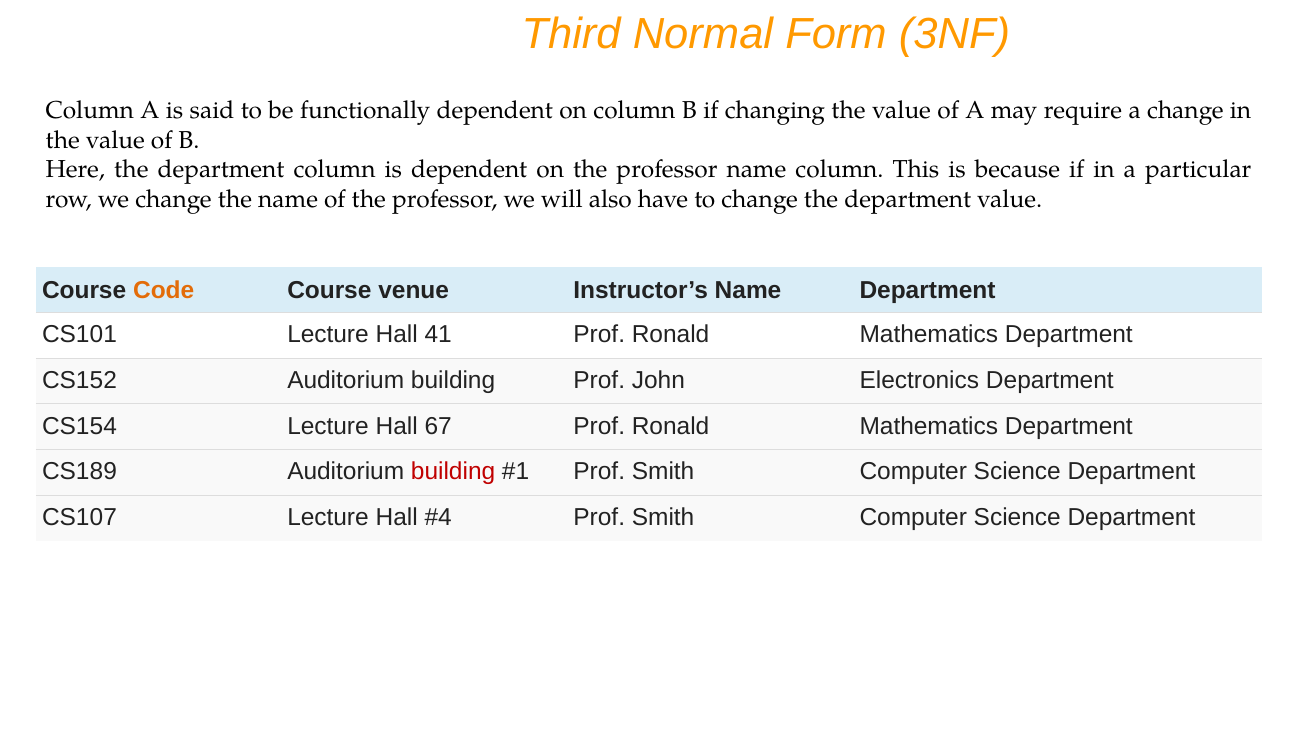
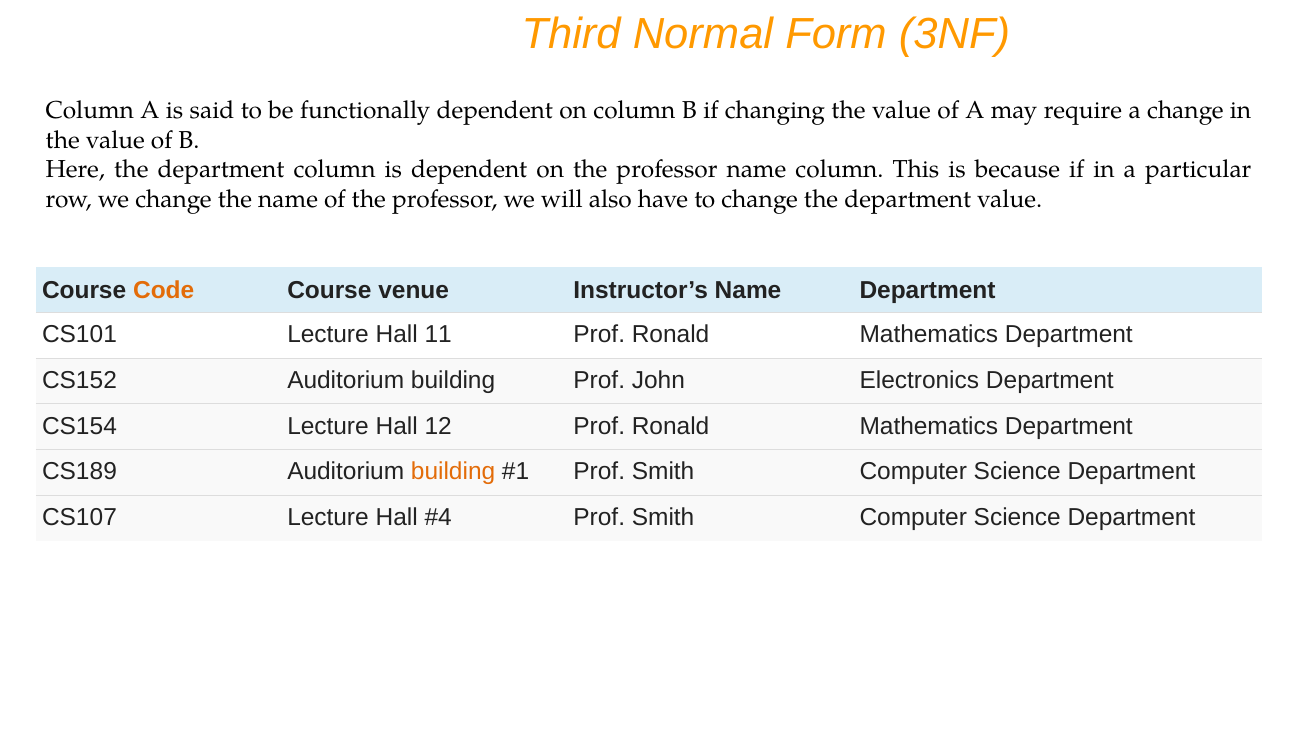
41: 41 -> 11
67: 67 -> 12
building at (453, 472) colour: red -> orange
